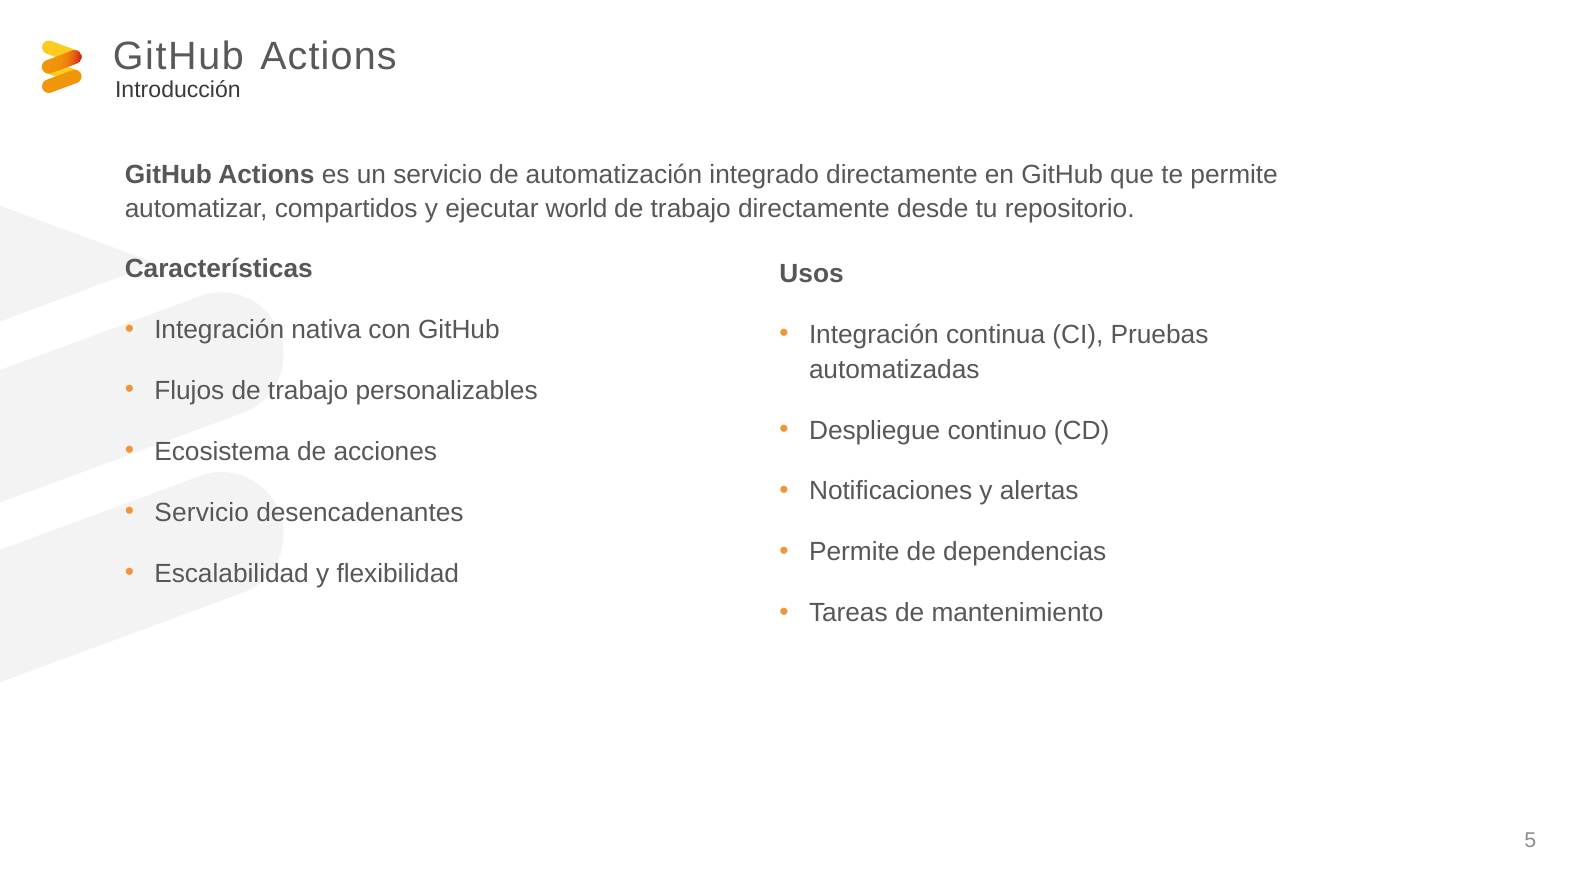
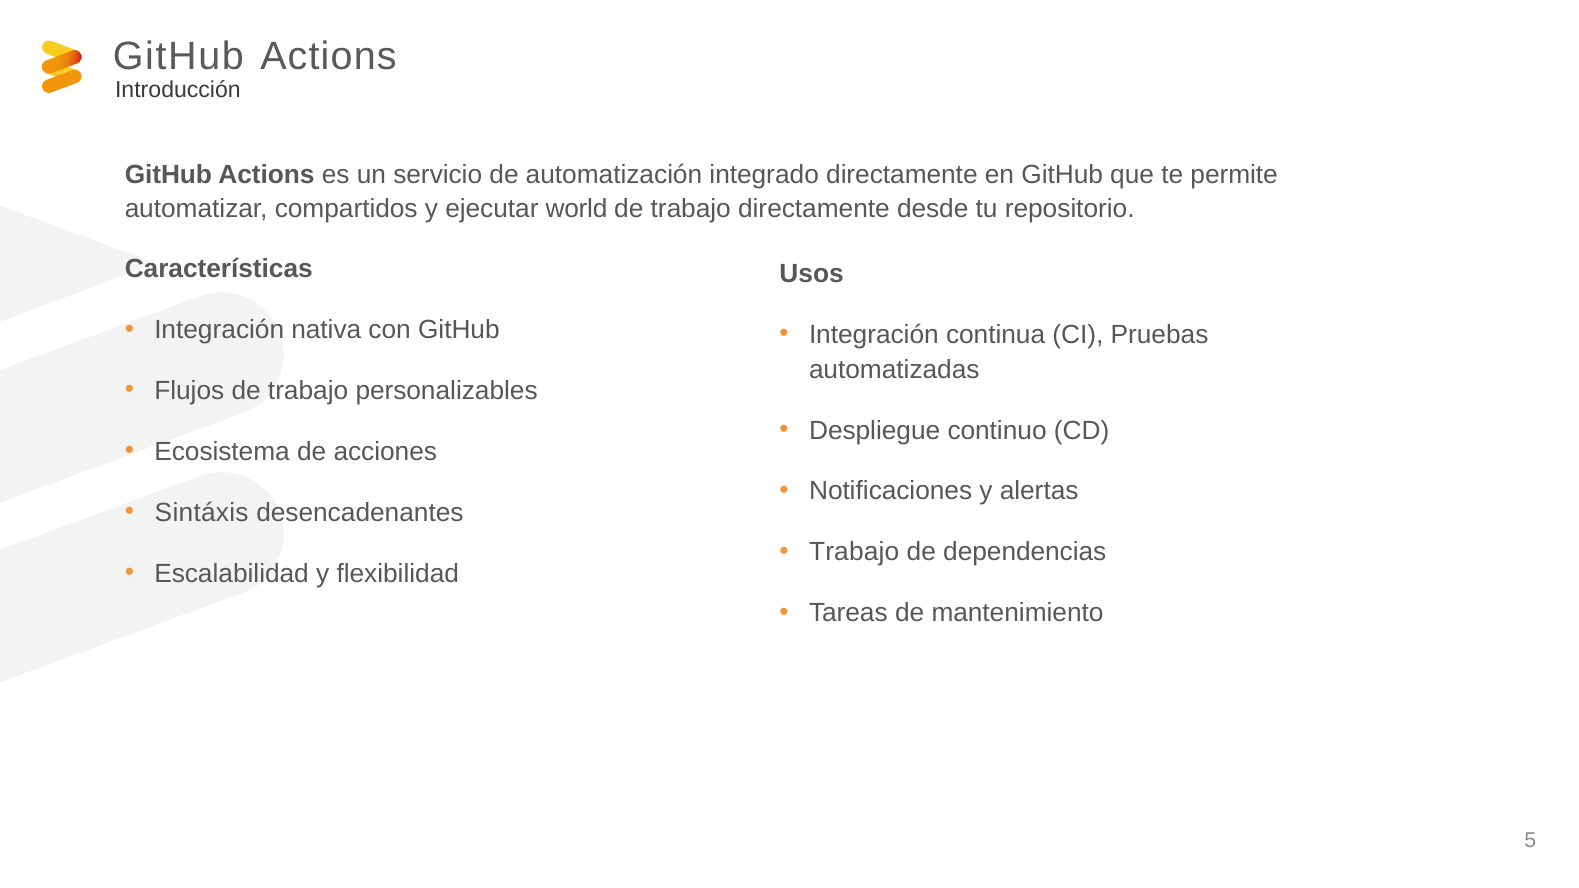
Servicio at (202, 513): Servicio -> Sintáxis
Permite at (854, 552): Permite -> Trabajo
